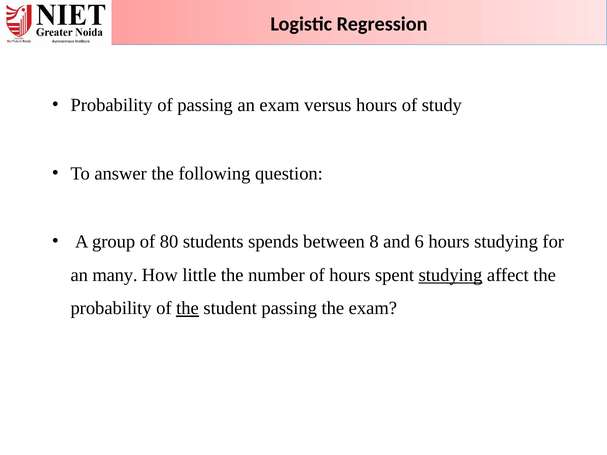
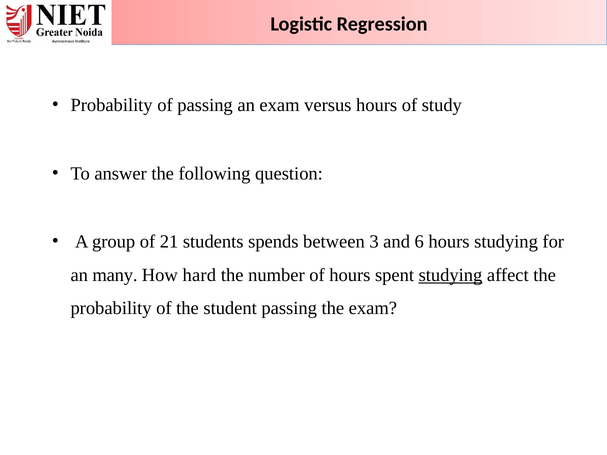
80: 80 -> 21
8: 8 -> 3
little: little -> hard
the at (188, 308) underline: present -> none
